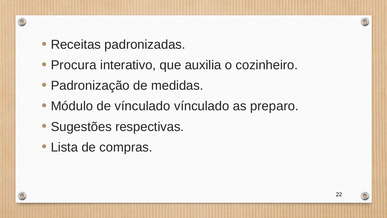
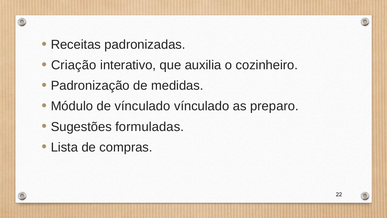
Procura: Procura -> Criação
respectivas: respectivas -> formuladas
